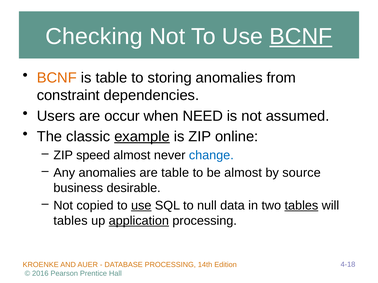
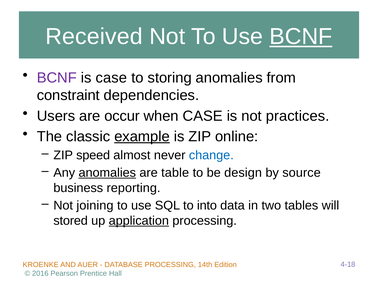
Checking: Checking -> Received
BCNF at (57, 78) colour: orange -> purple
is table: table -> case
when NEED: NEED -> CASE
assumed: assumed -> practices
anomalies at (107, 173) underline: none -> present
be almost: almost -> design
desirable: desirable -> reporting
copied: copied -> joining
use at (141, 206) underline: present -> none
null: null -> into
tables at (301, 206) underline: present -> none
tables at (70, 221): tables -> stored
